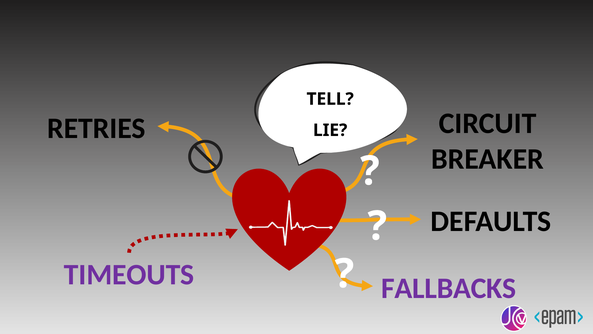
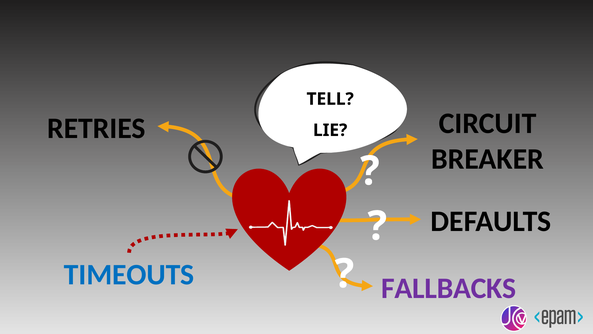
TIMEOUTS colour: purple -> blue
